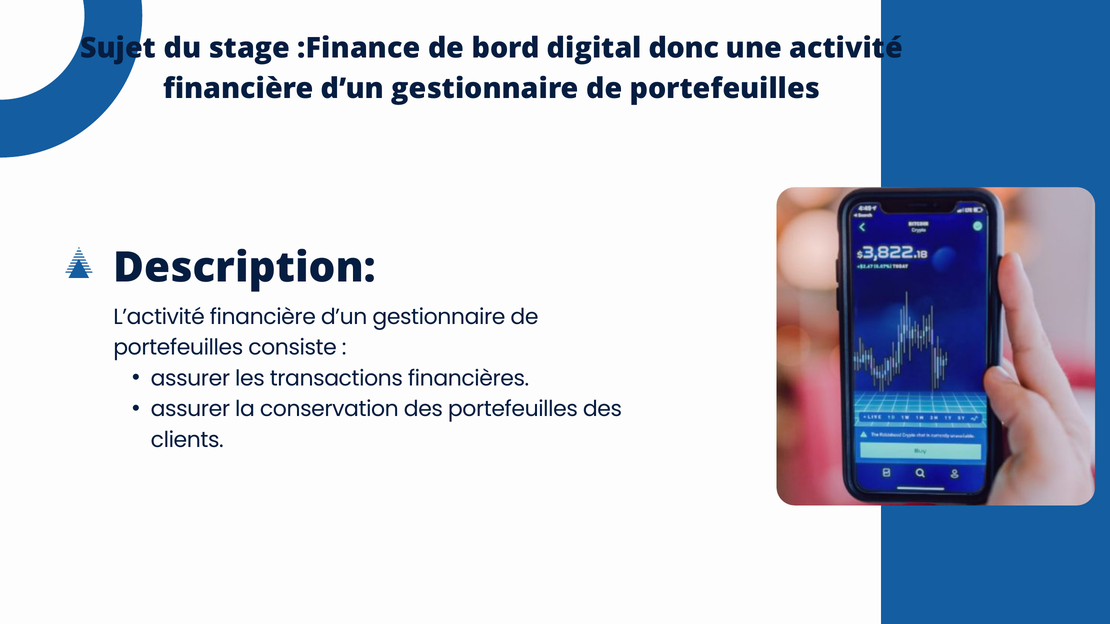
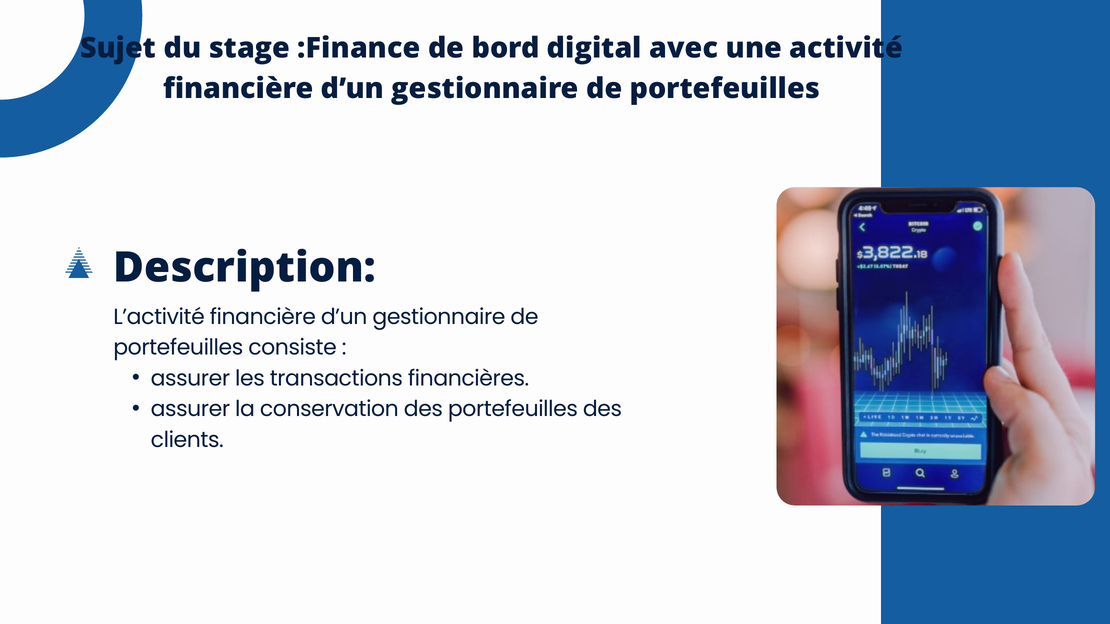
donc: donc -> avec
